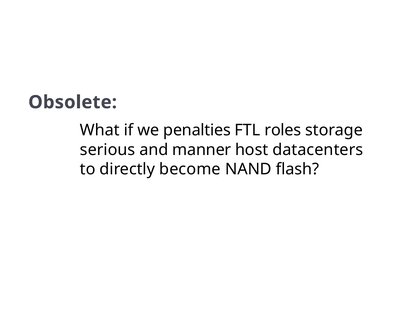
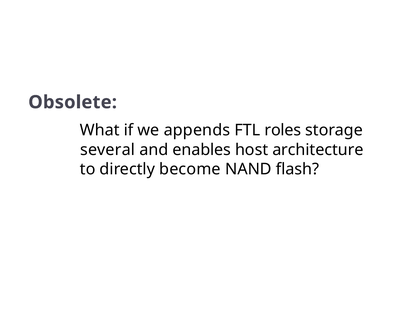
penalties: penalties -> appends
serious: serious -> several
manner: manner -> enables
datacenters: datacenters -> architecture
